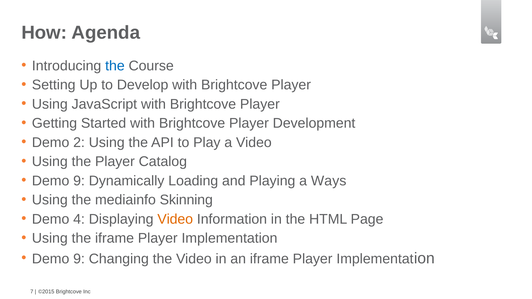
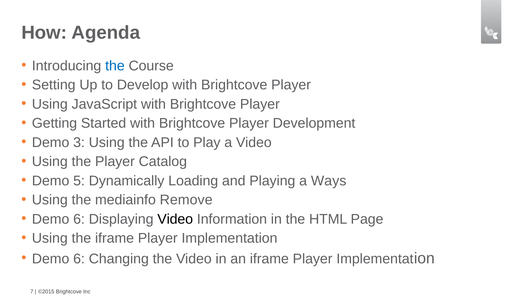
2: 2 -> 3
9 at (79, 181): 9 -> 5
Skinning: Skinning -> Remove
4 at (79, 219): 4 -> 6
Video at (175, 219) colour: orange -> black
9 at (79, 259): 9 -> 6
